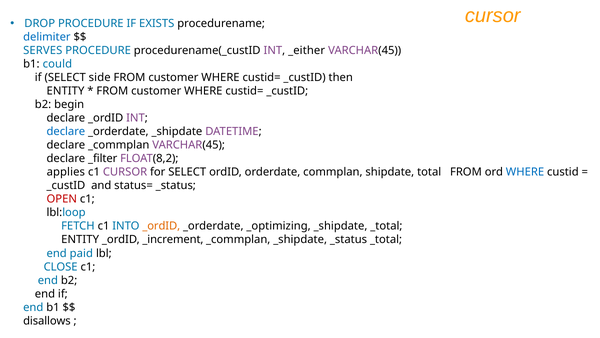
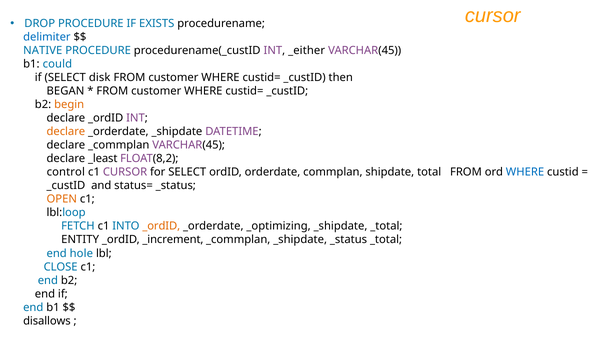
SERVES: SERVES -> NATIVE
side: side -> disk
ENTITY at (65, 91): ENTITY -> BEGAN
begin colour: black -> orange
declare at (66, 131) colour: blue -> orange
_filter: _filter -> _least
applies: applies -> control
OPEN colour: red -> orange
paid: paid -> hole
